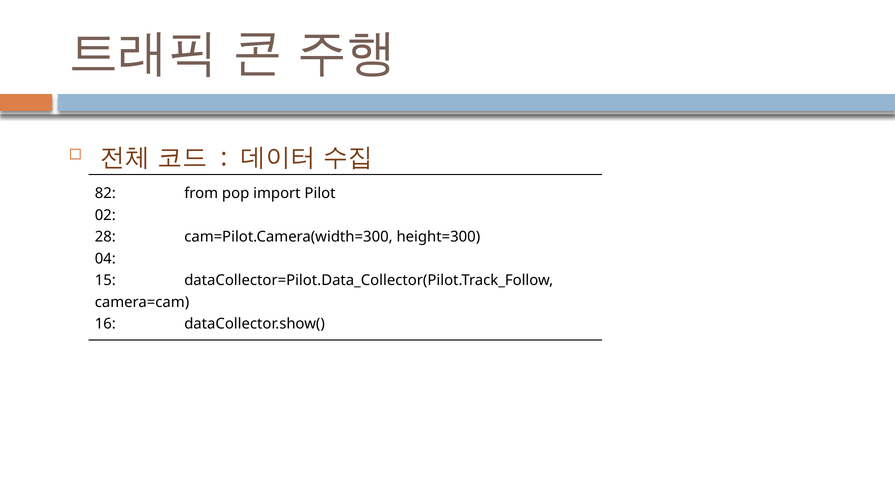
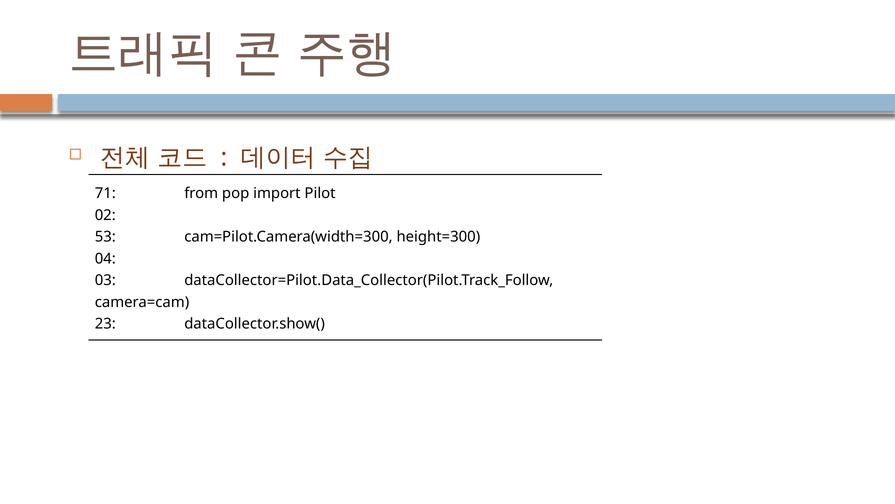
82: 82 -> 71
28: 28 -> 53
15: 15 -> 03
16: 16 -> 23
